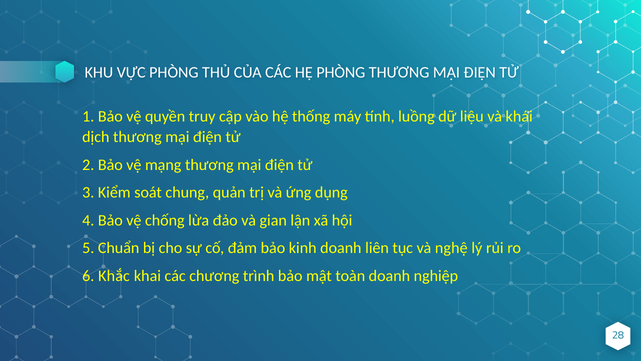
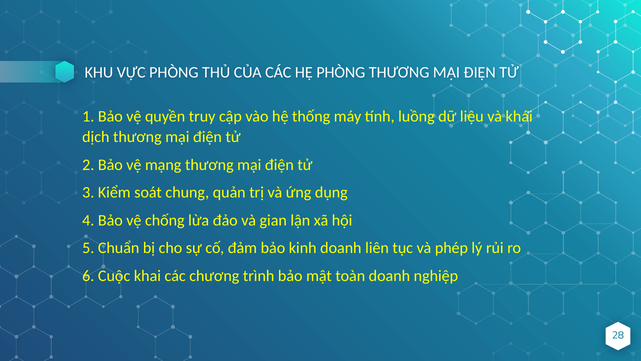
nghệ: nghệ -> phép
Khắc: Khắc -> Cuộc
